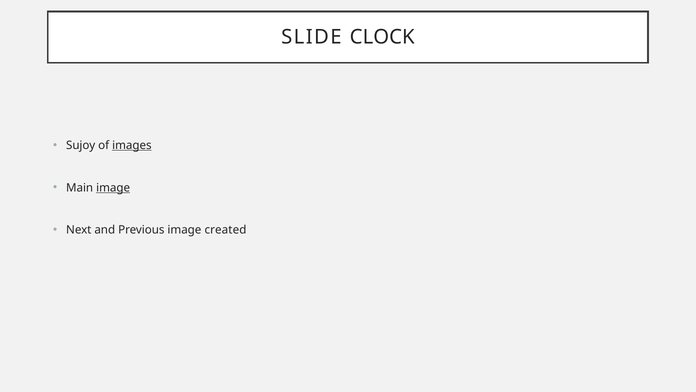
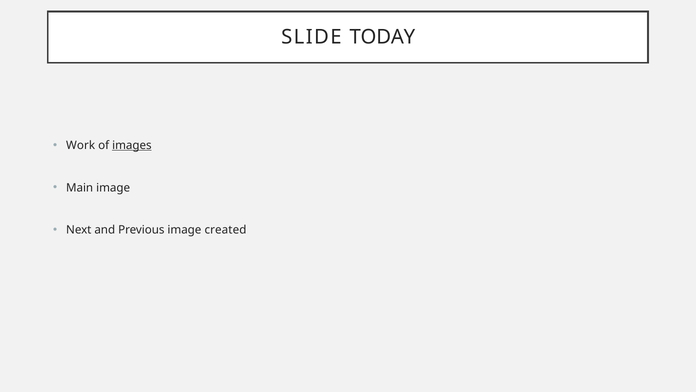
CLOCK: CLOCK -> TODAY
Sujoy: Sujoy -> Work
image at (113, 188) underline: present -> none
